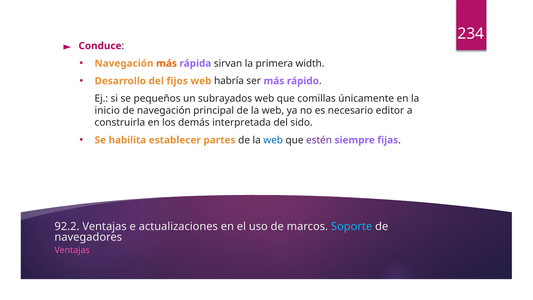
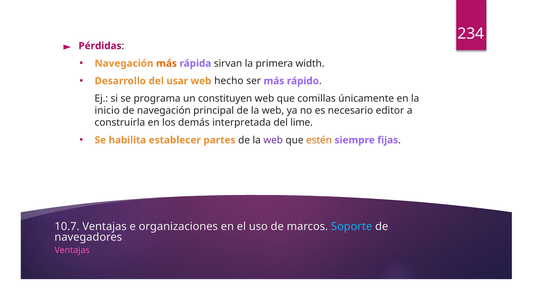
Conduce: Conduce -> Pérdidas
fijos: fijos -> usar
habría: habría -> hecho
pequeños: pequeños -> programa
subrayados: subrayados -> constituyen
sido: sido -> lime
web at (273, 140) colour: blue -> purple
estén colour: purple -> orange
92.2: 92.2 -> 10.7
actualizaciones: actualizaciones -> organizaciones
